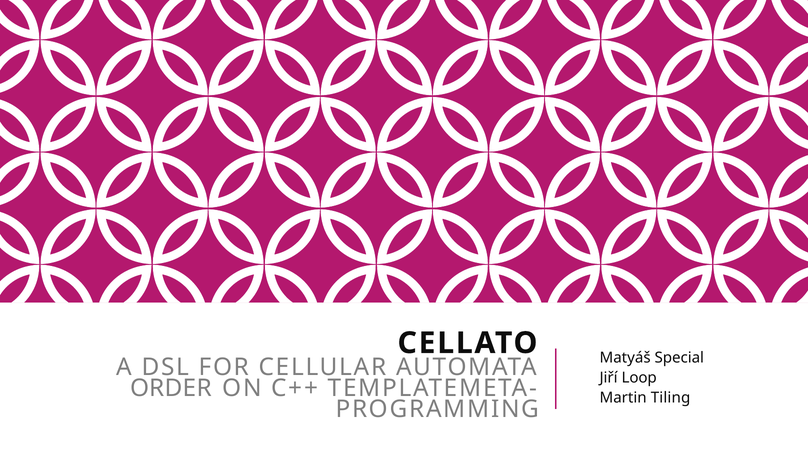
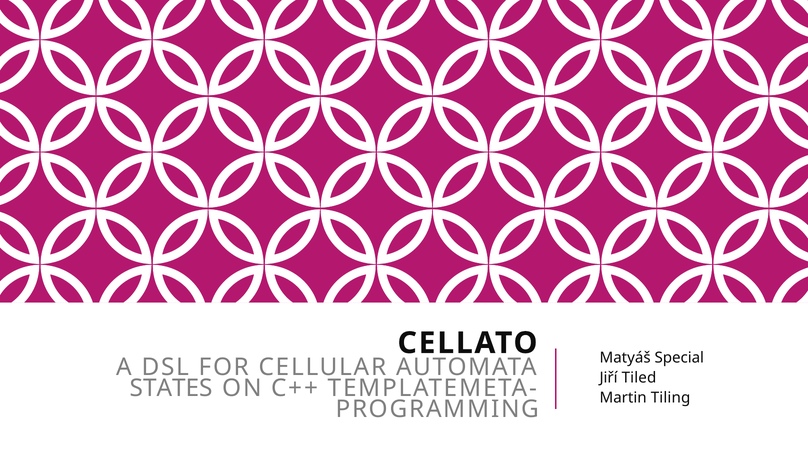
Loop: Loop -> Tiled
ORDER: ORDER -> STATES
